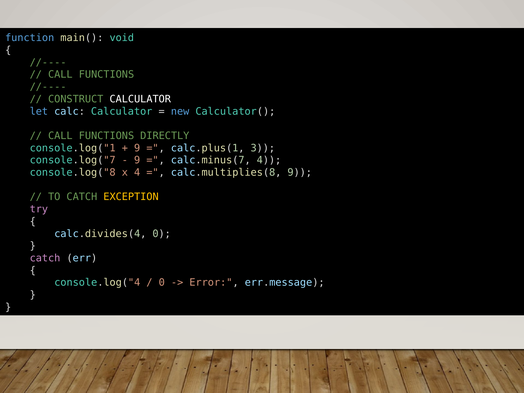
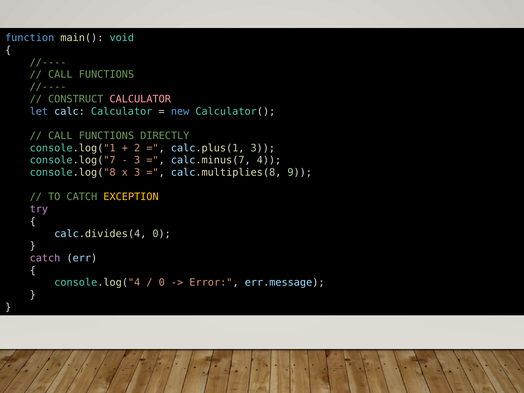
CALCULATOR at (140, 99) colour: white -> pink
9 at (137, 148): 9 -> 2
9 at (137, 160): 9 -> 3
x 4: 4 -> 3
